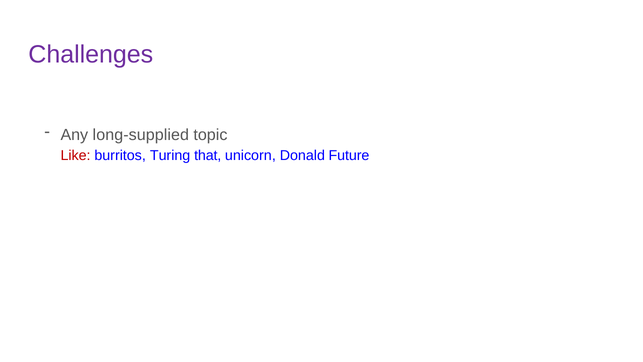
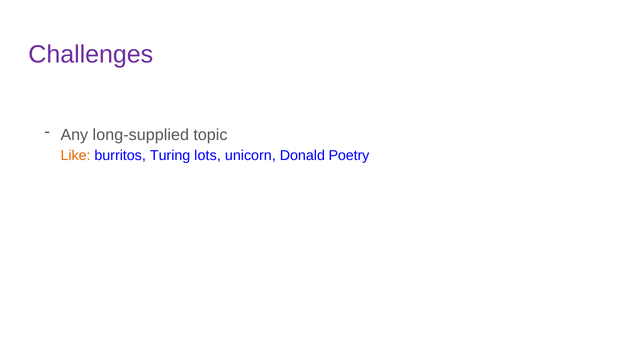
Like colour: red -> orange
that: that -> lots
Future: Future -> Poetry
